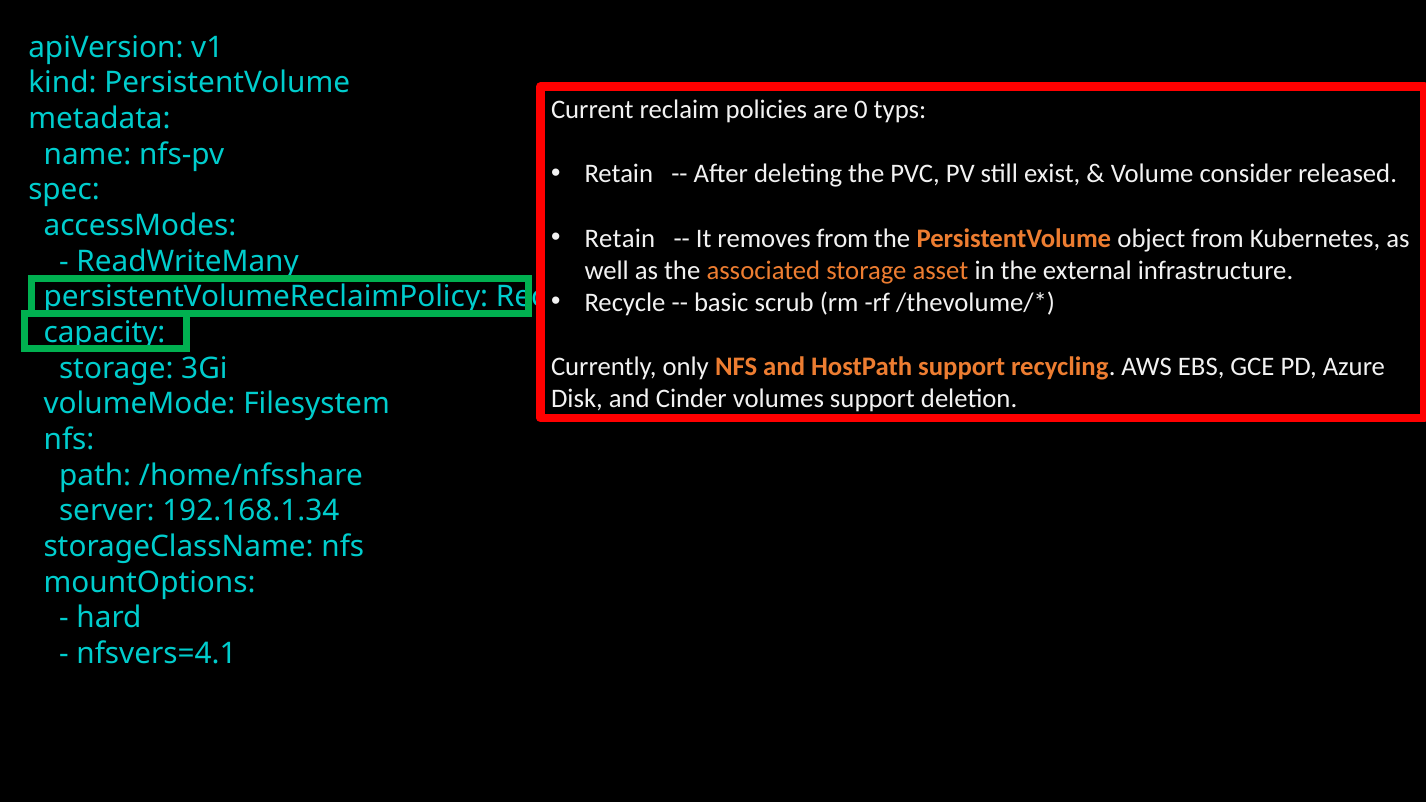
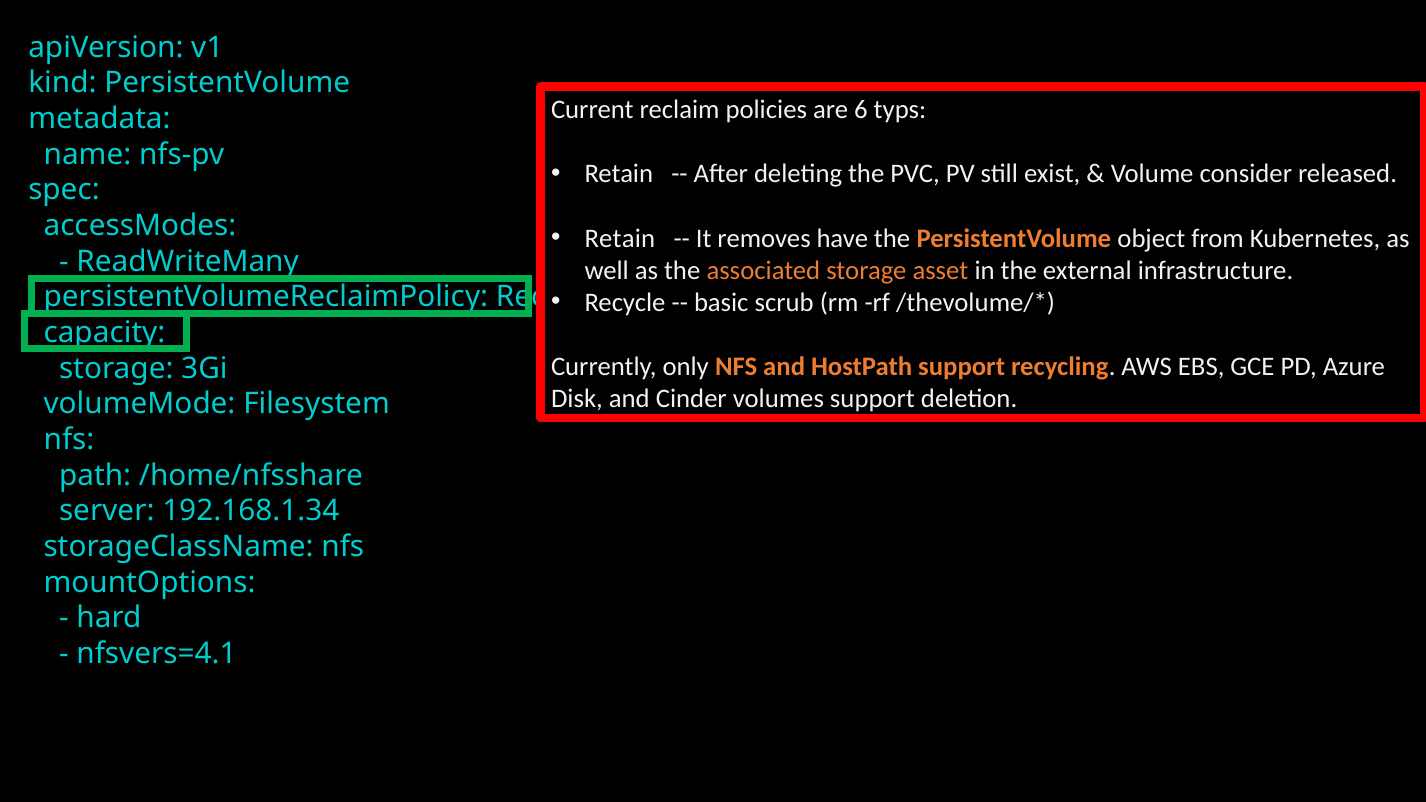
0: 0 -> 6
removes from: from -> have
